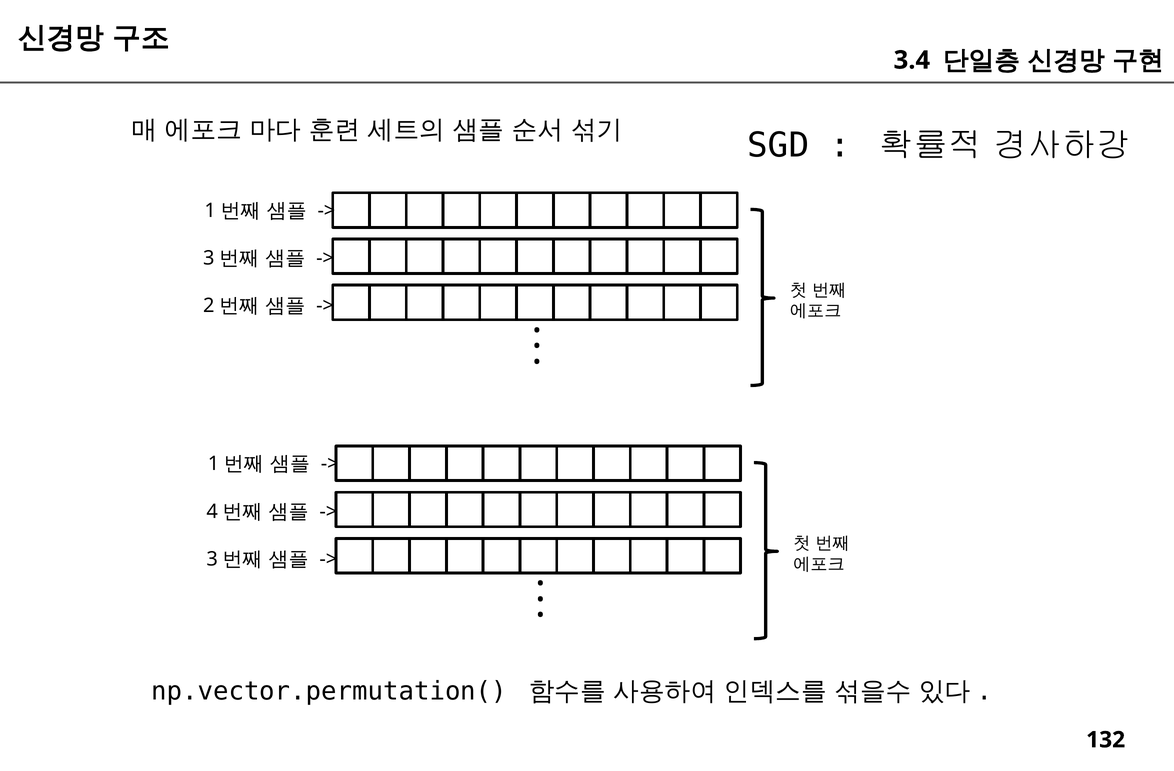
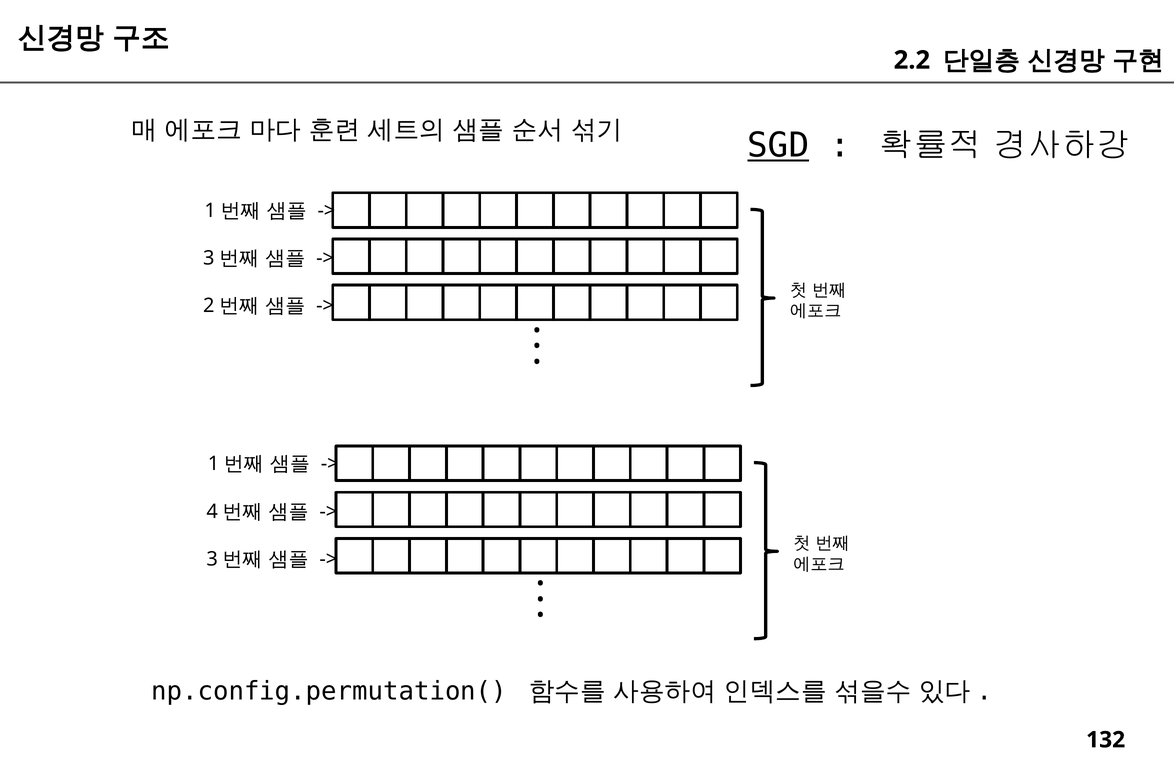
3.4: 3.4 -> 2.2
SGD underline: none -> present
np.vector.permutation(: np.vector.permutation( -> np.config.permutation(
